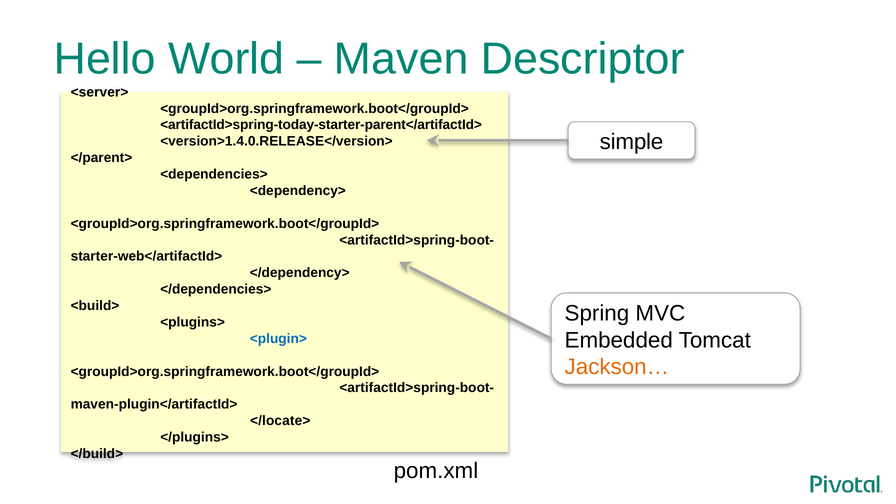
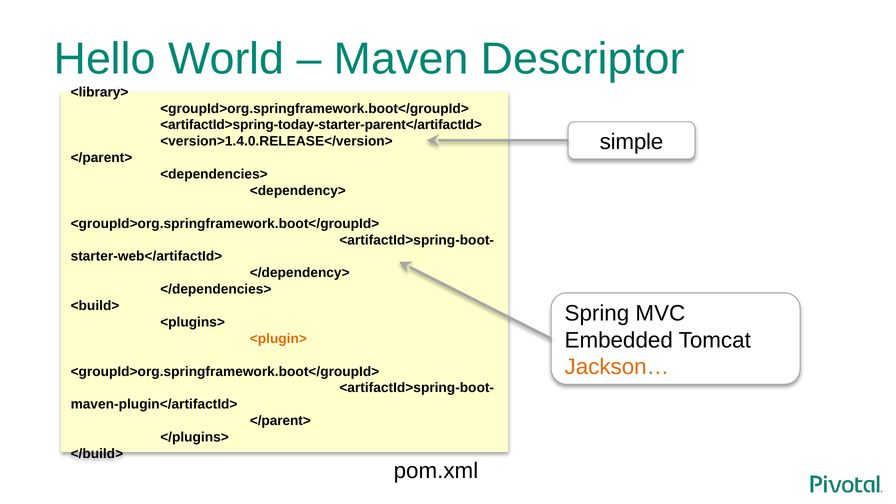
<server>: <server> -> <library>
<plugin> colour: blue -> orange
</locate> at (280, 421): </locate> -> </parent>
